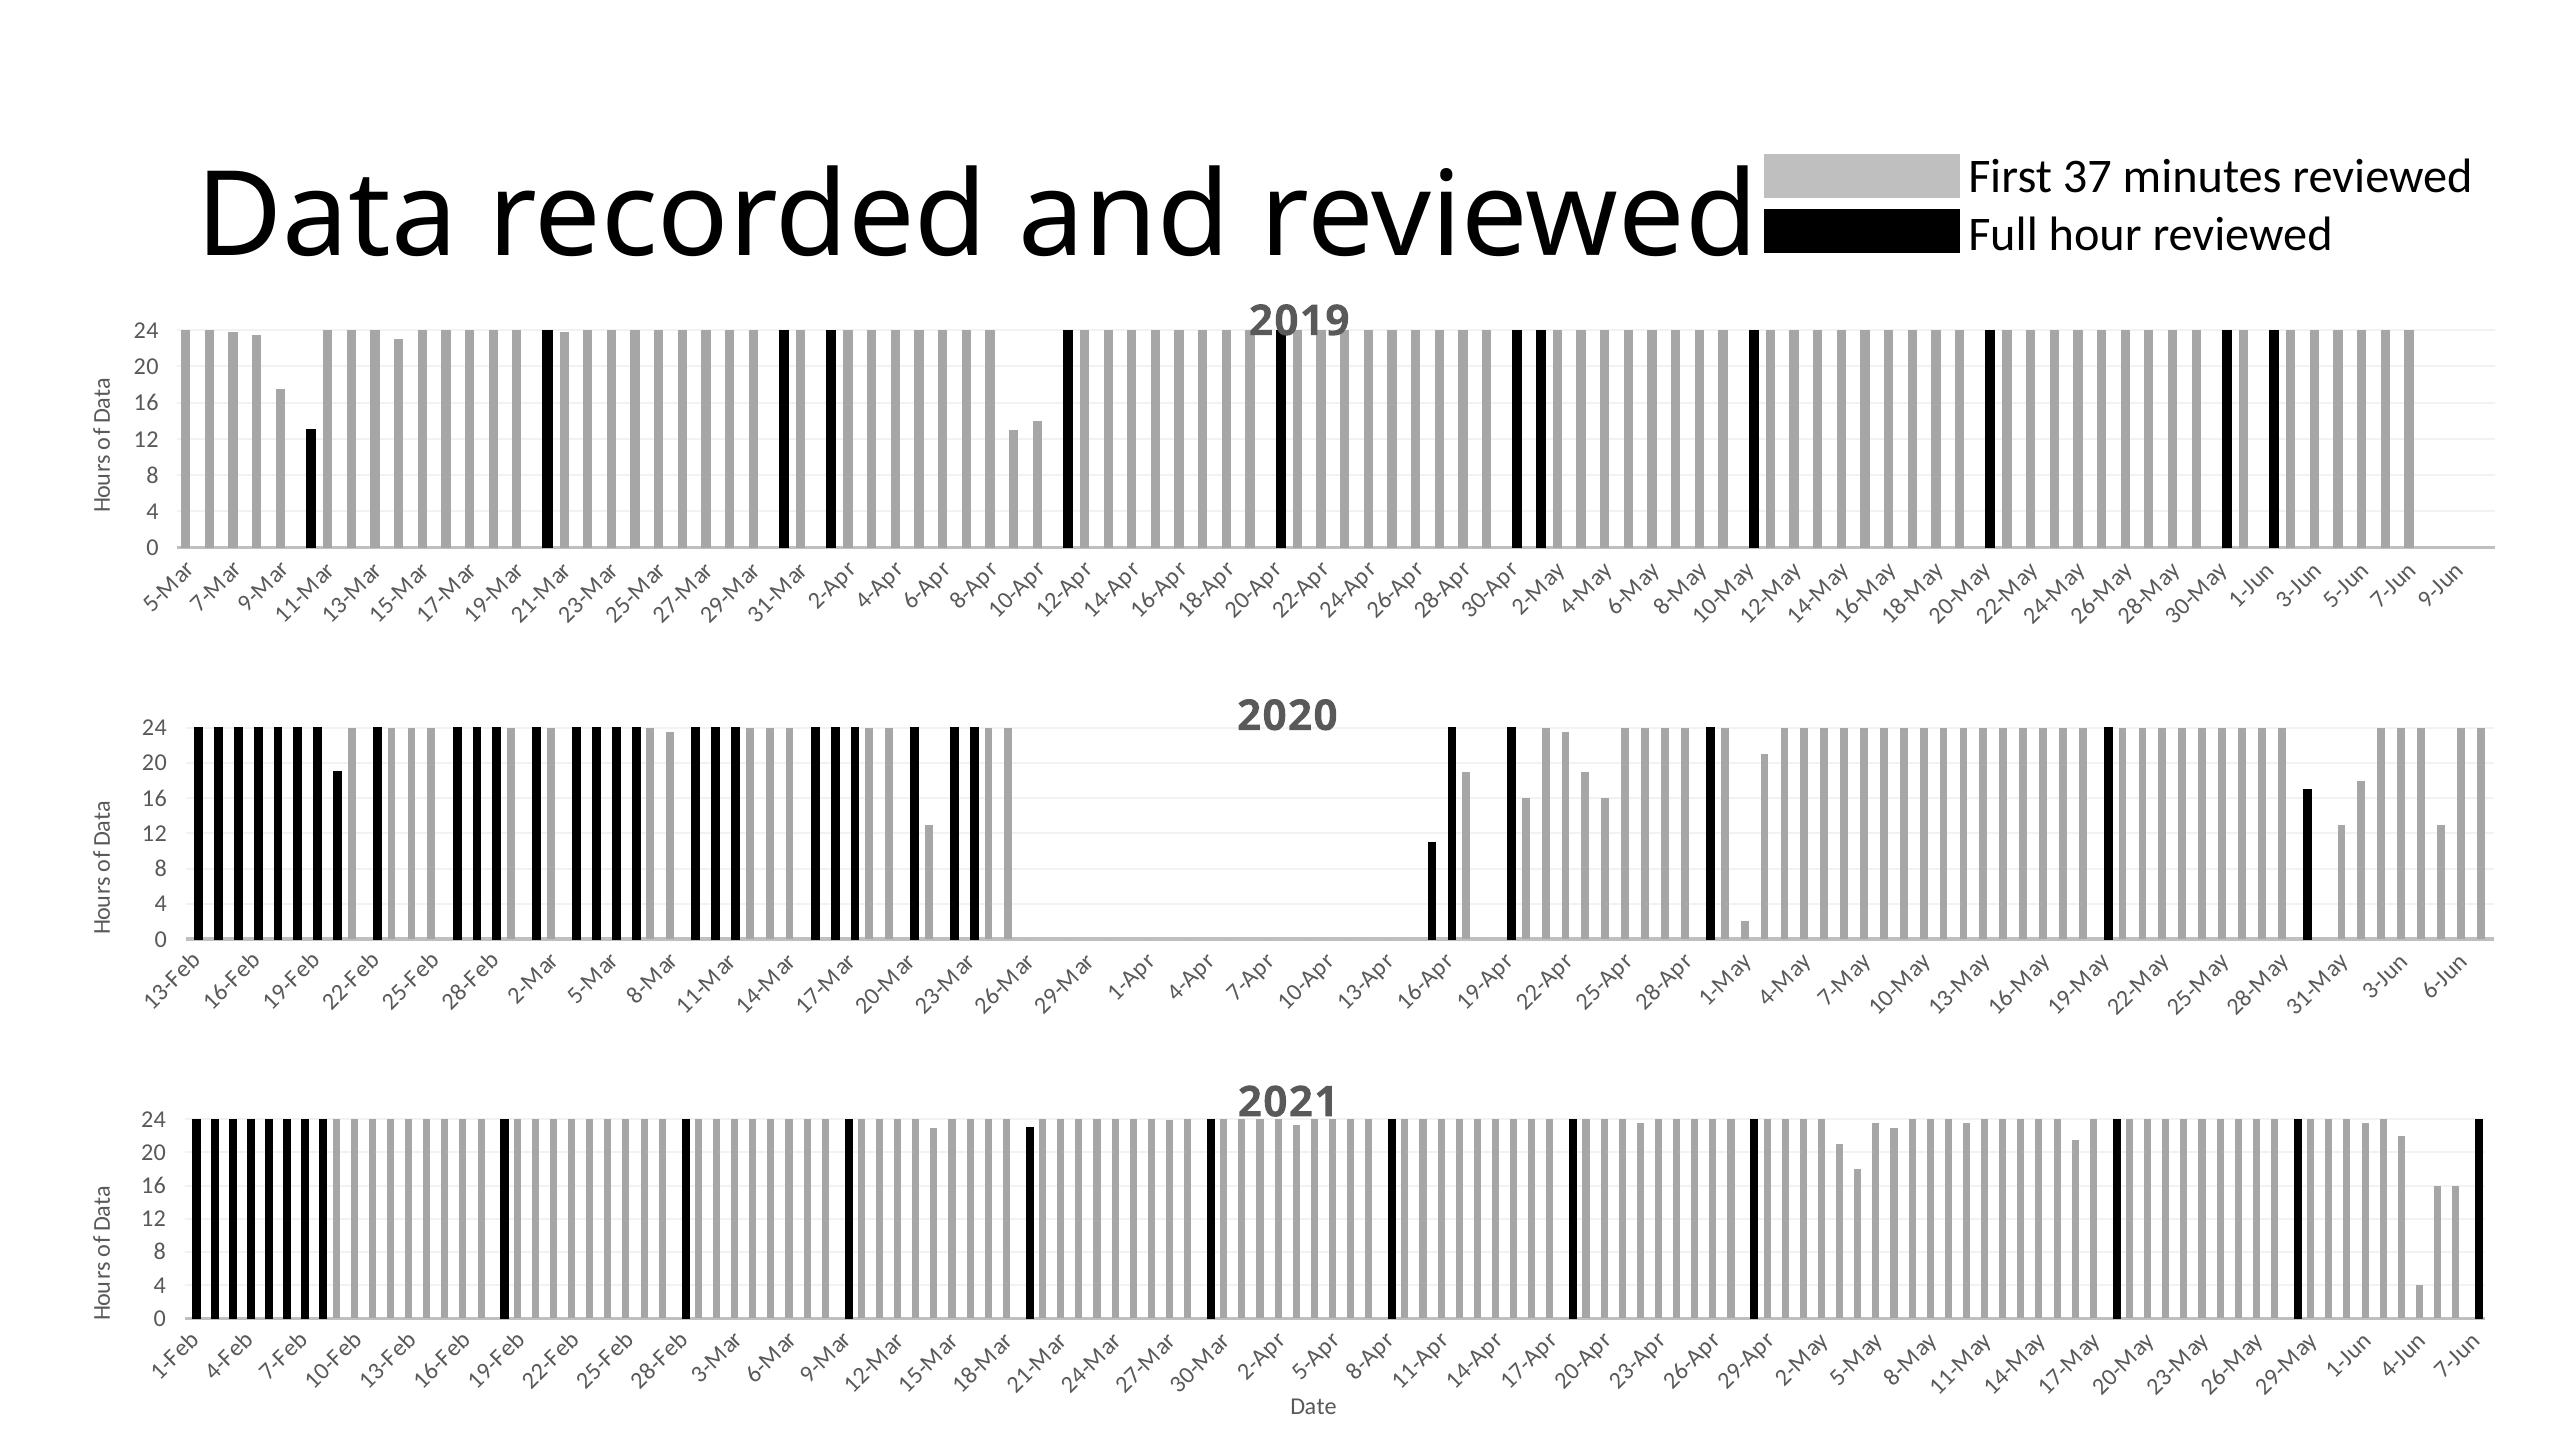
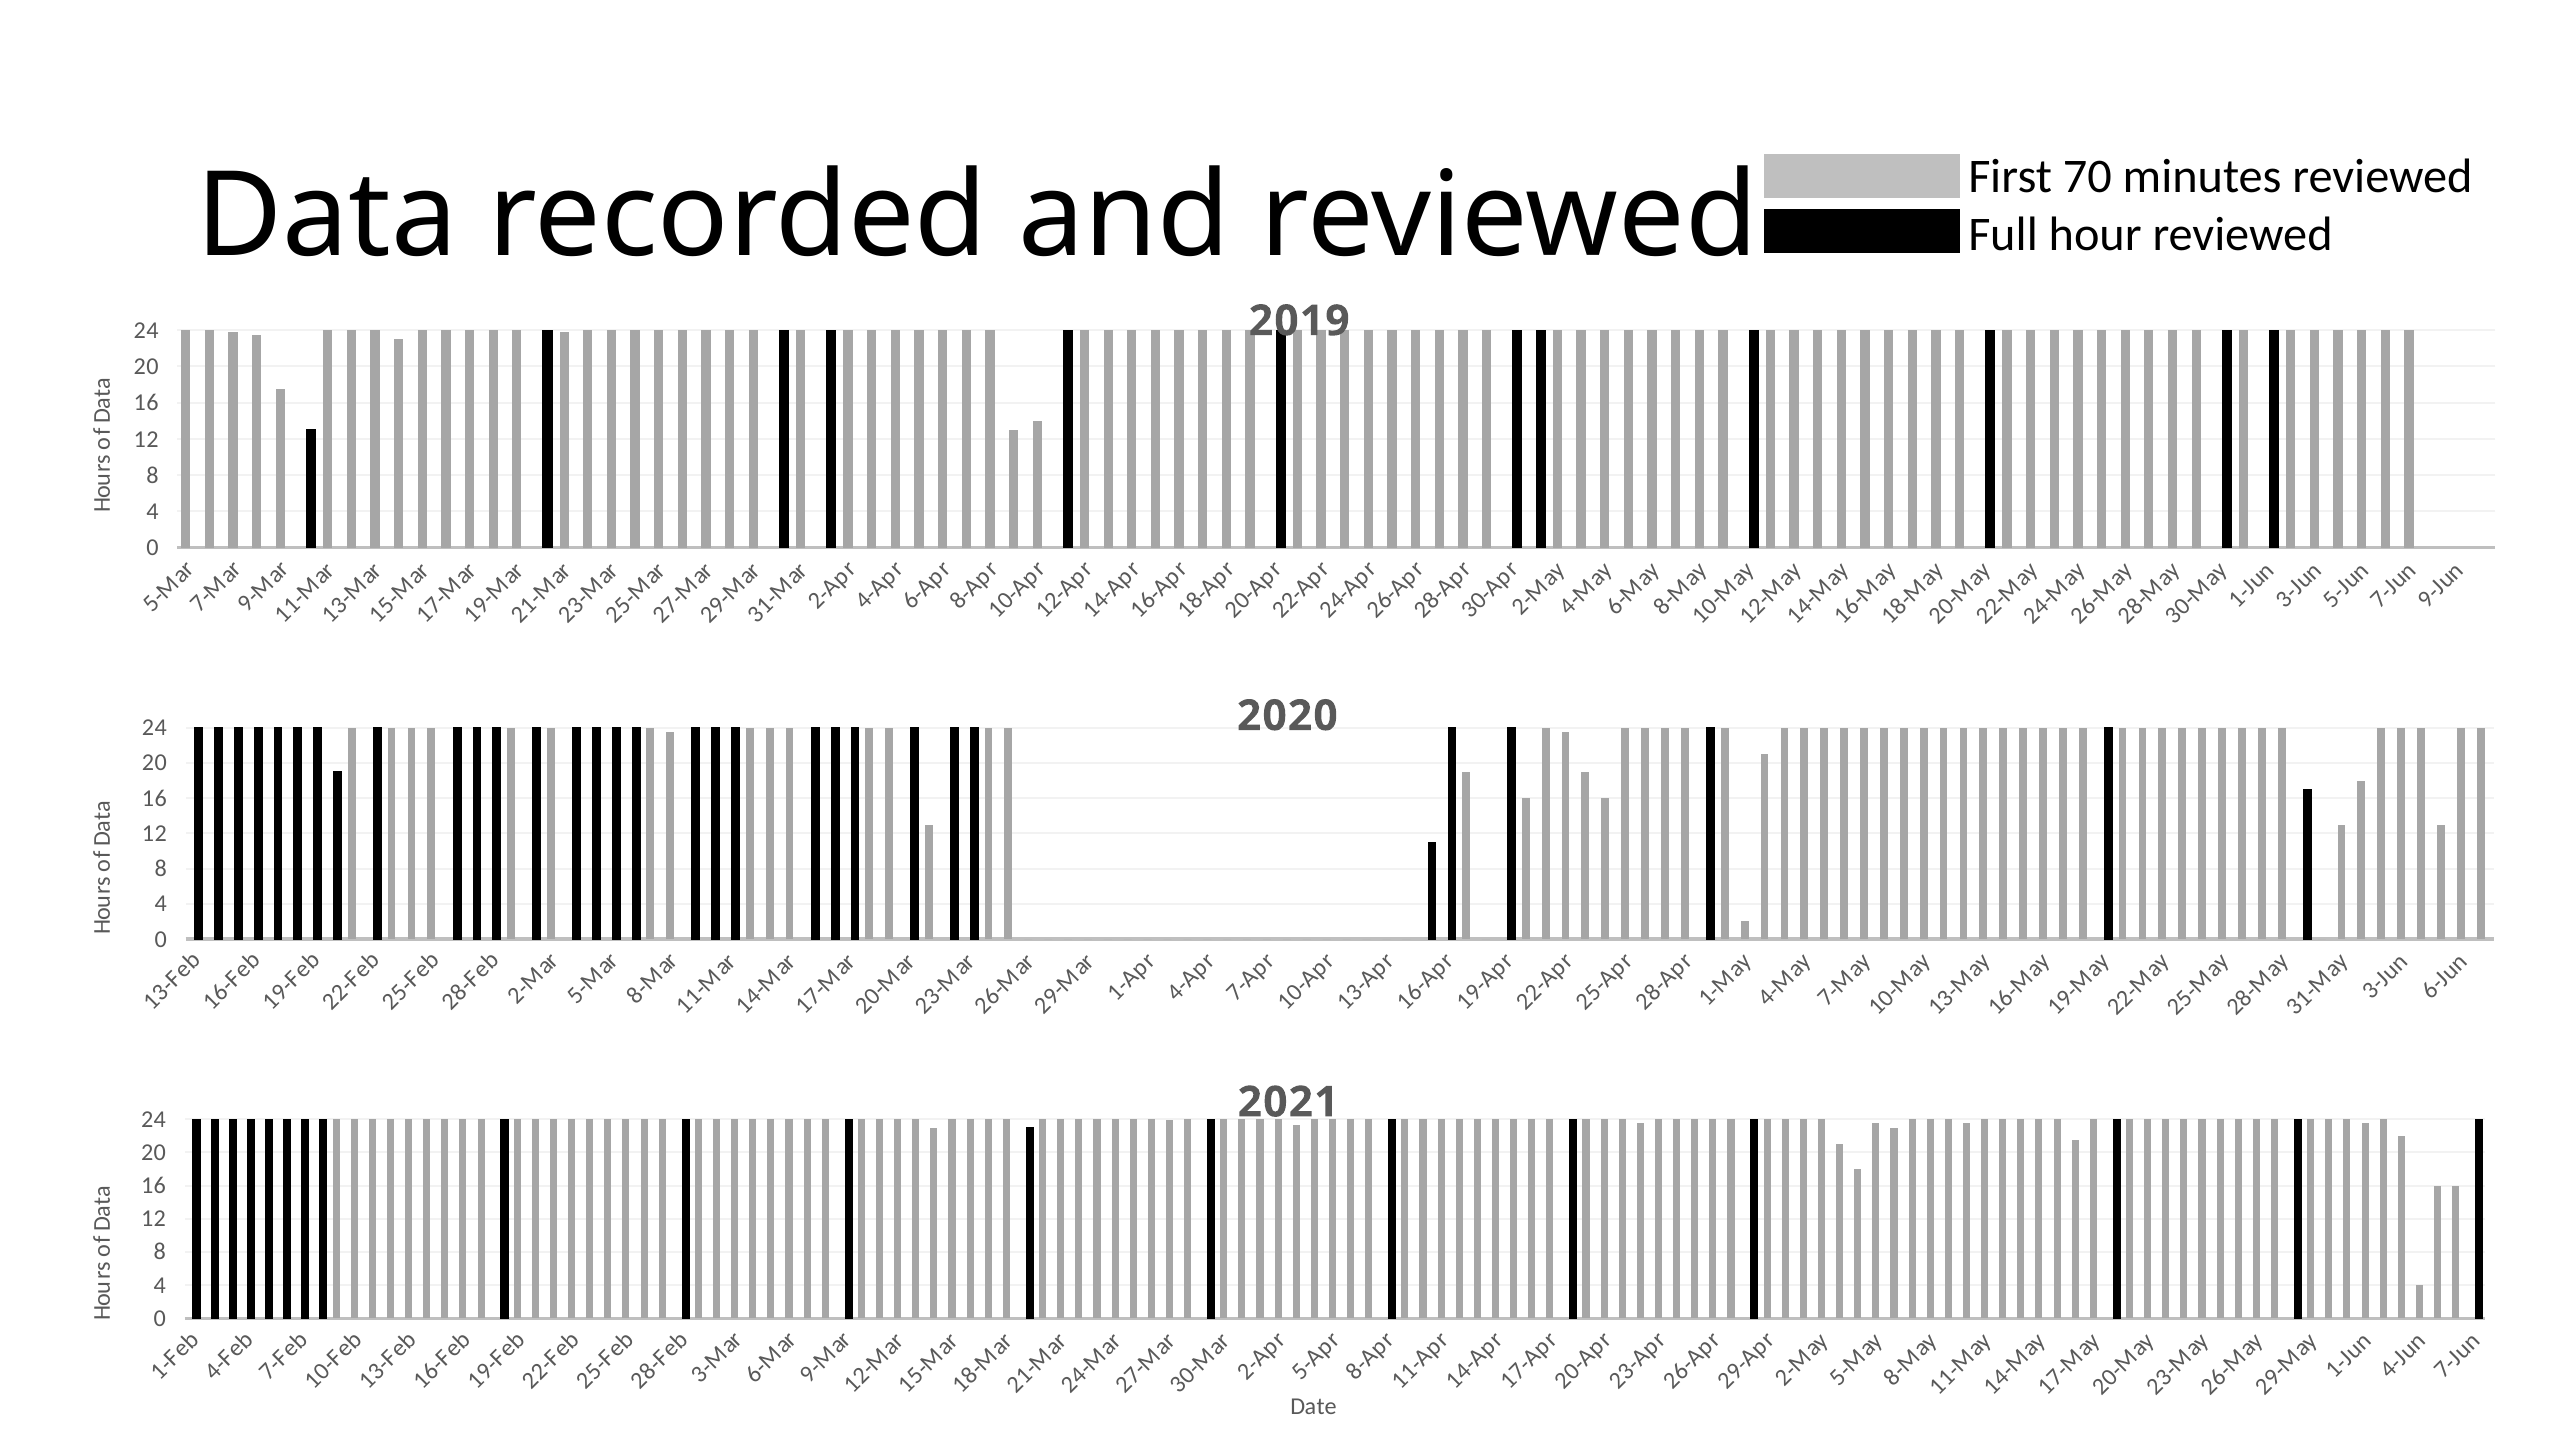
37: 37 -> 70
